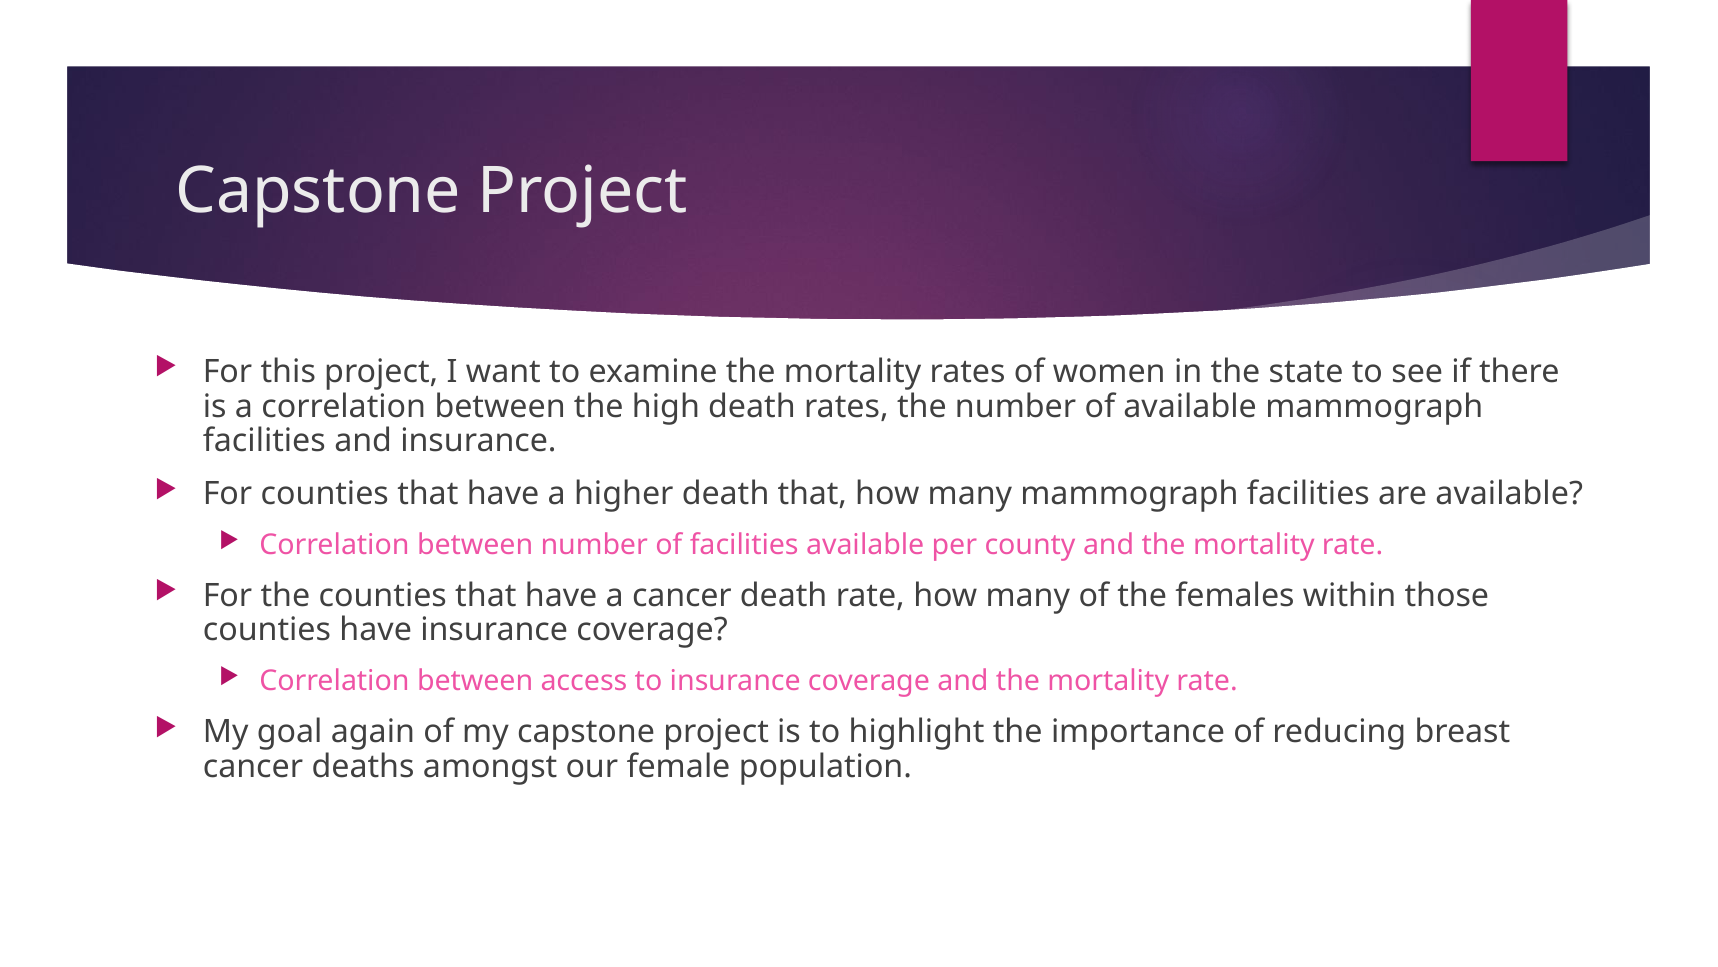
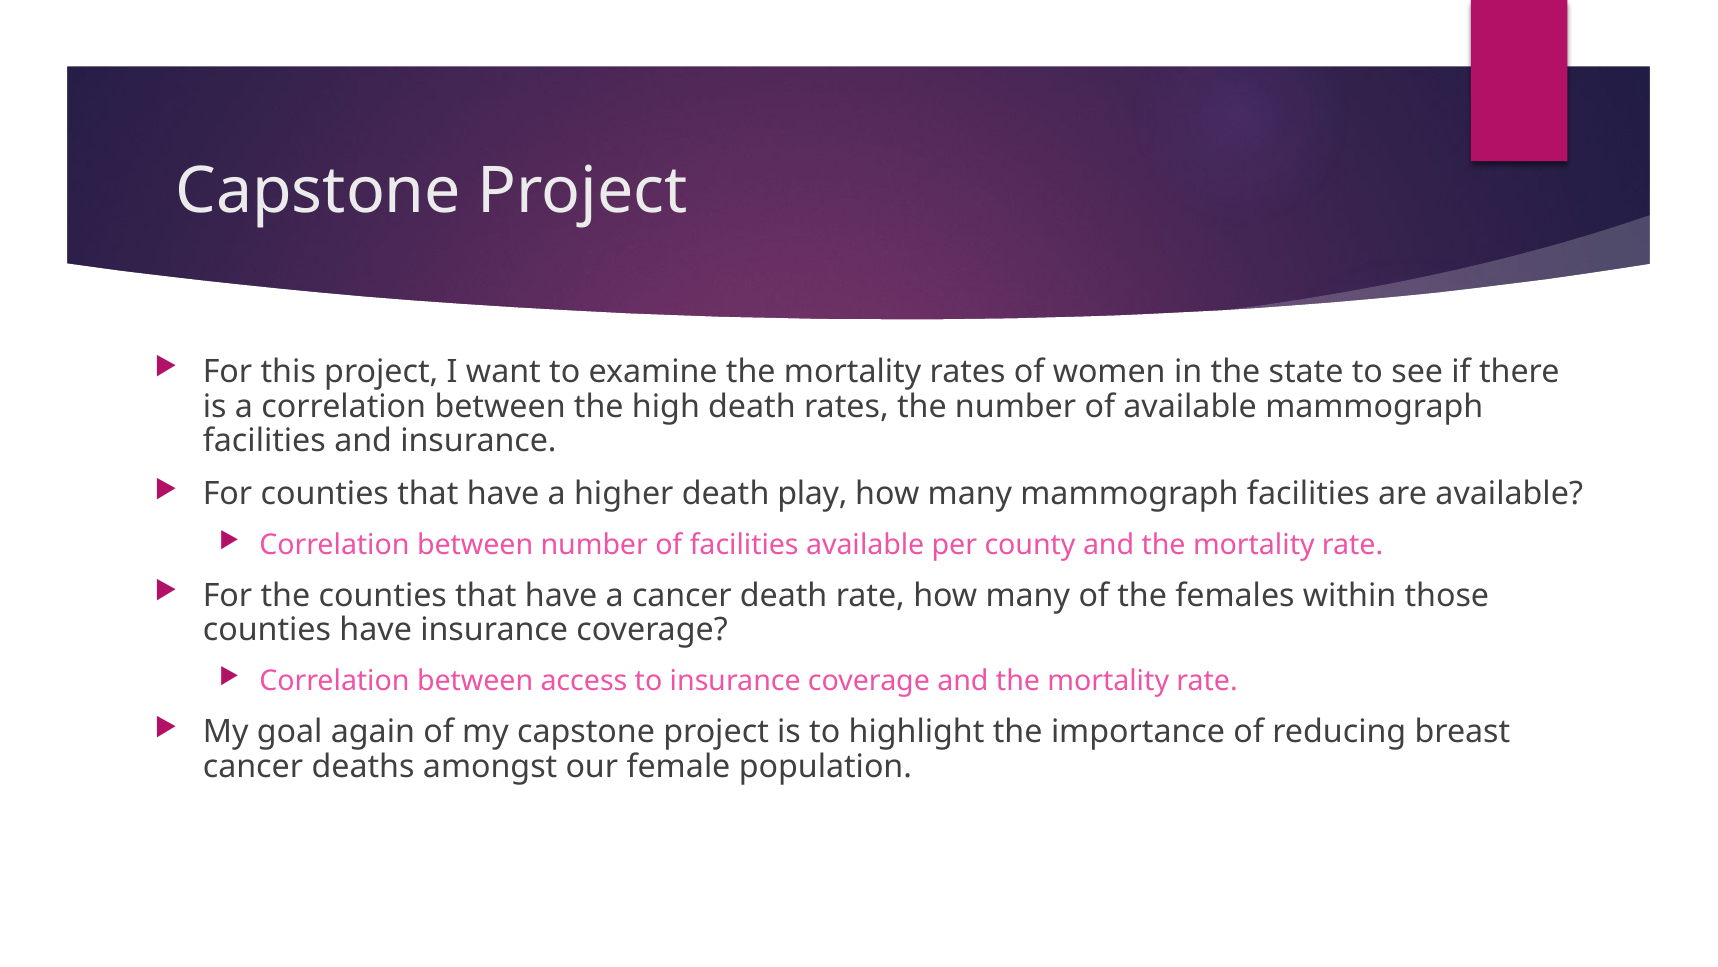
death that: that -> play
